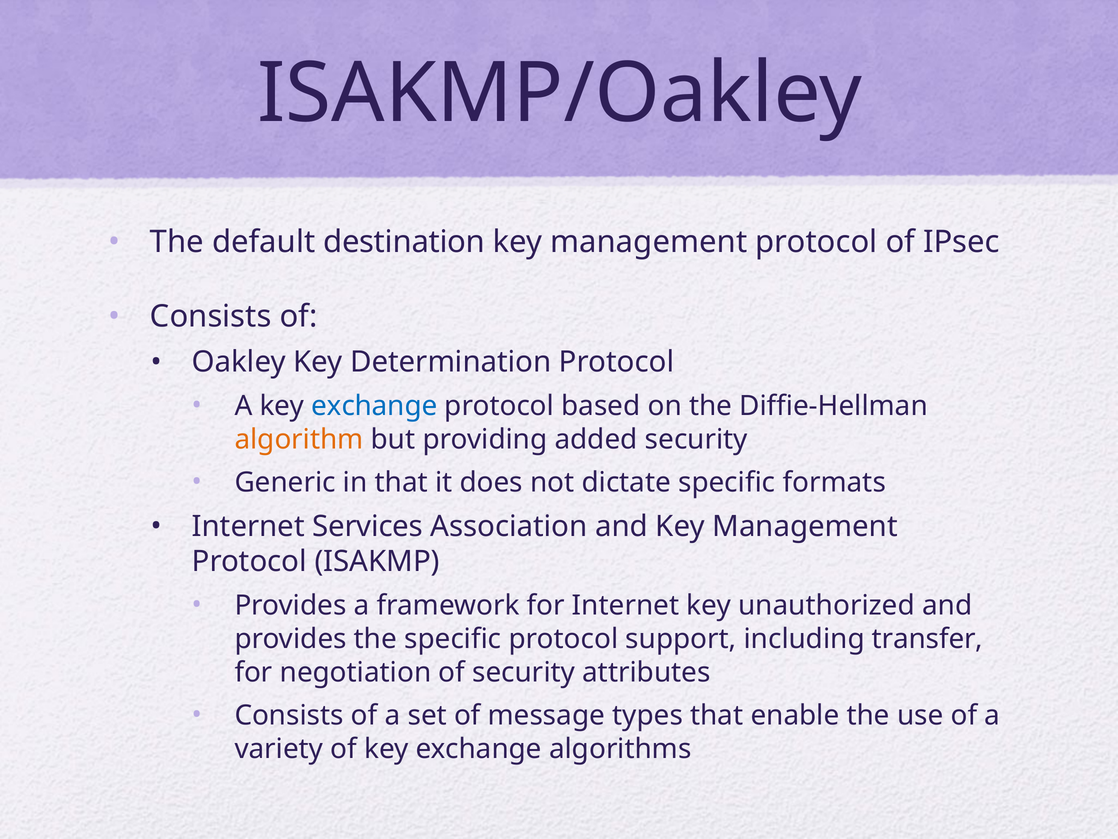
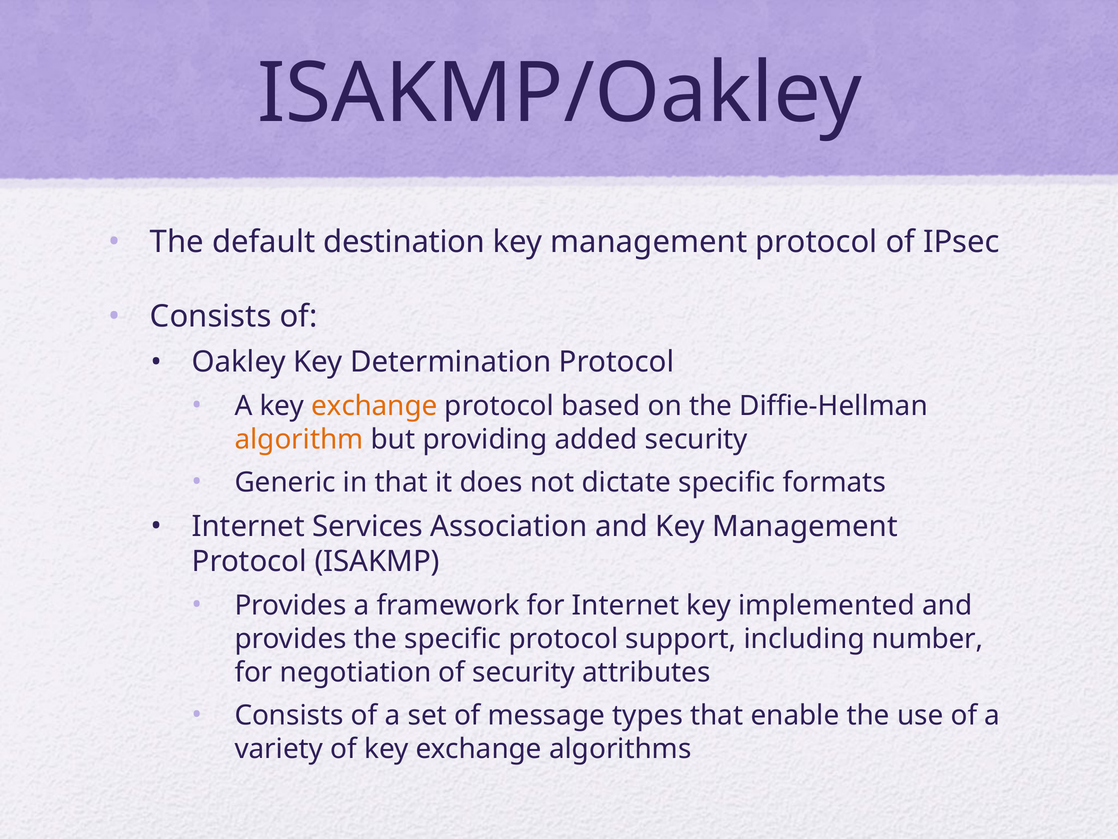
exchange at (374, 406) colour: blue -> orange
unauthorized: unauthorized -> implemented
transfer: transfer -> number
